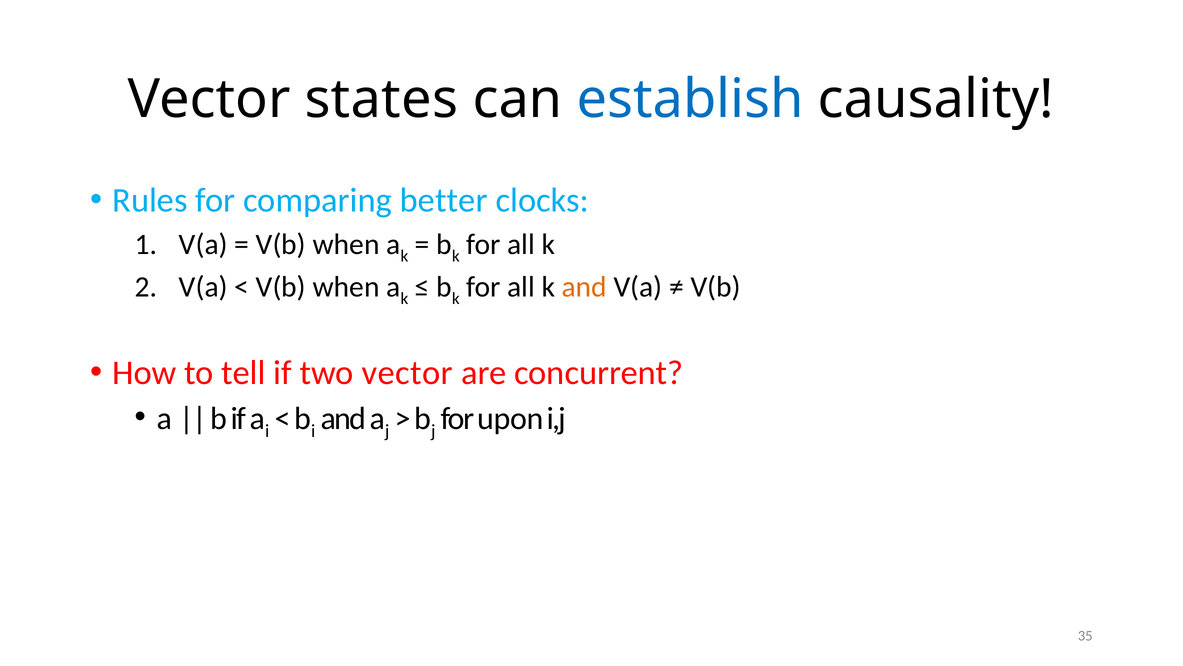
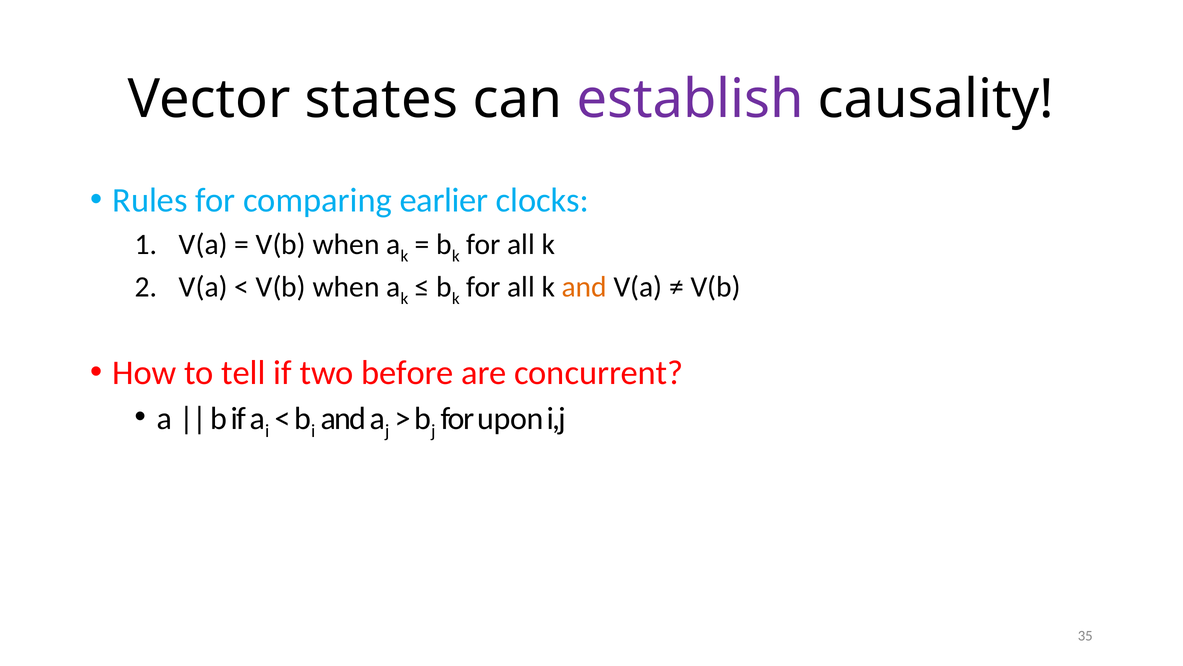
establish colour: blue -> purple
better: better -> earlier
two vector: vector -> before
